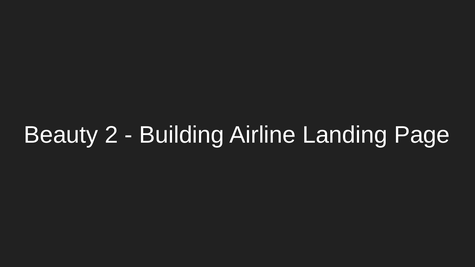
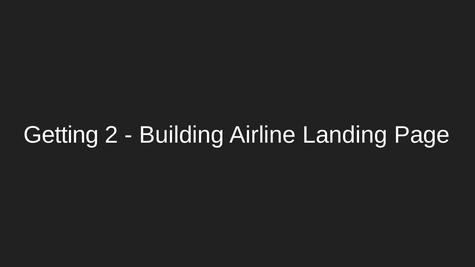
Beauty: Beauty -> Getting
